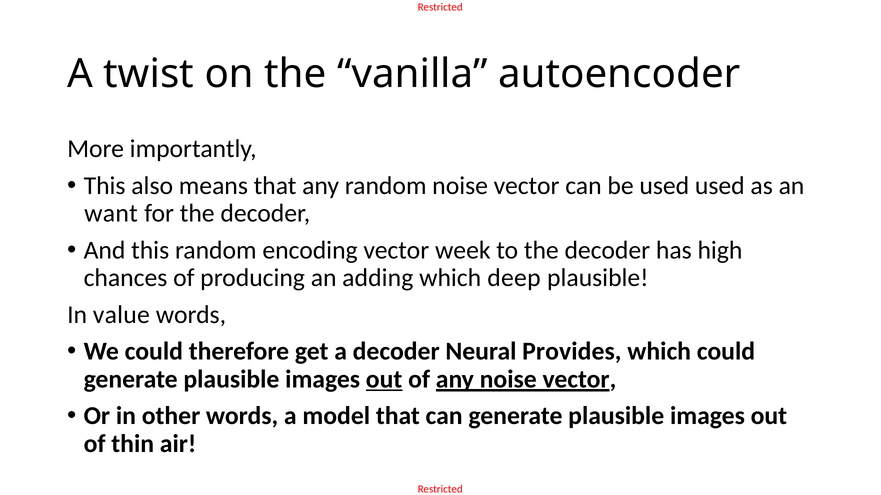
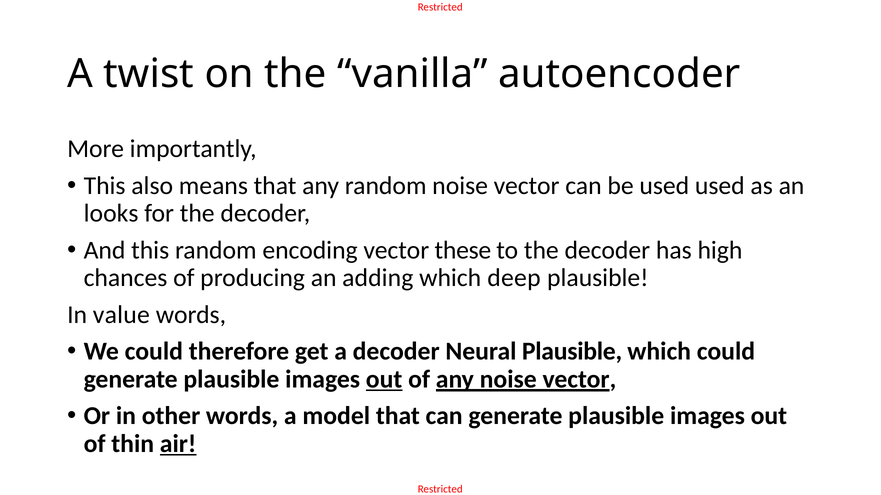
want: want -> looks
week: week -> these
Neural Provides: Provides -> Plausible
air underline: none -> present
